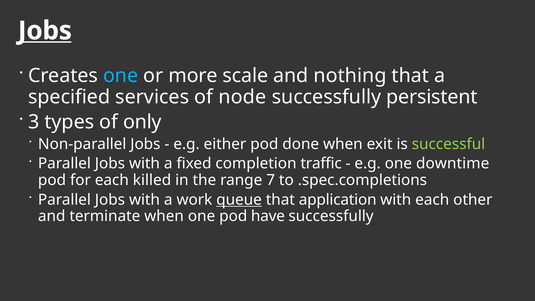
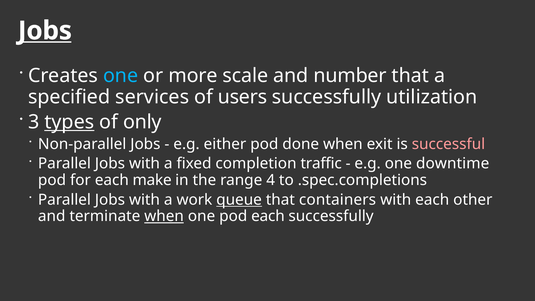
nothing: nothing -> number
node: node -> users
persistent: persistent -> utilization
types underline: none -> present
successful colour: light green -> pink
killed: killed -> make
7: 7 -> 4
application: application -> containers
when at (164, 216) underline: none -> present
pod have: have -> each
